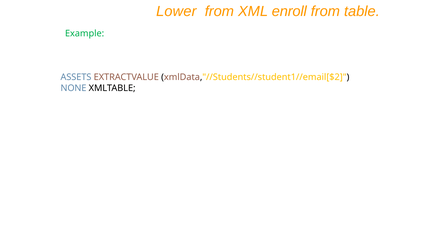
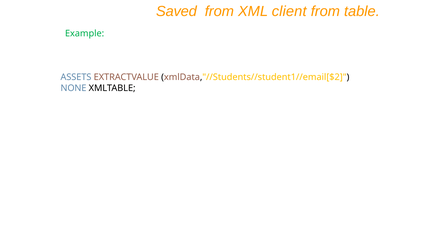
Lower: Lower -> Saved
enroll: enroll -> client
